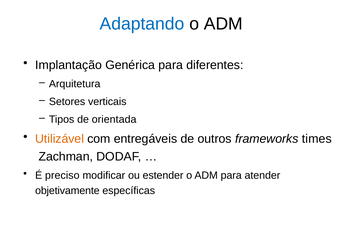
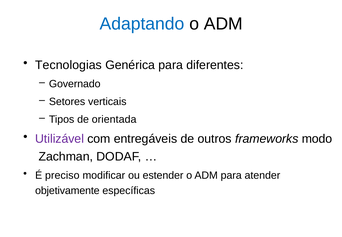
Implantação: Implantação -> Tecnologias
Arquitetura: Arquitetura -> Governado
Utilizável colour: orange -> purple
times: times -> modo
